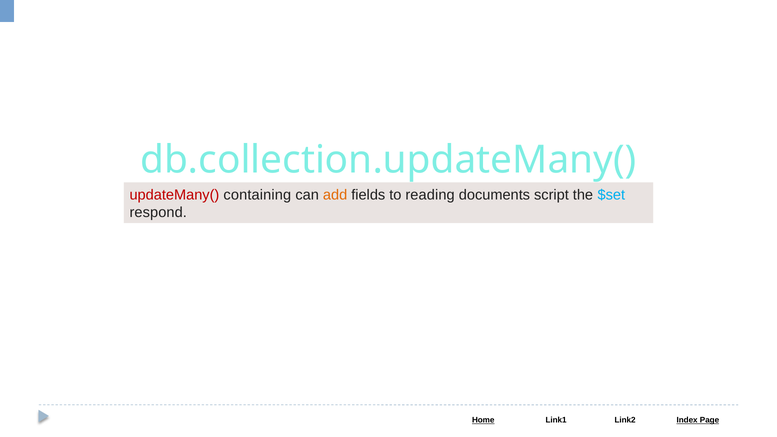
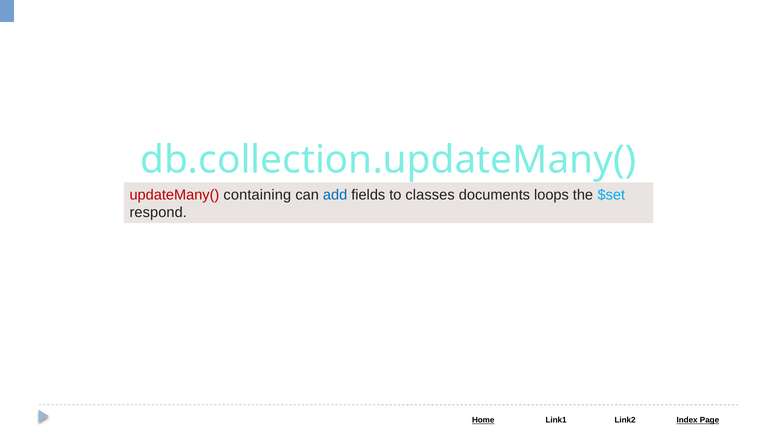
add colour: orange -> blue
reading: reading -> classes
script: script -> loops
